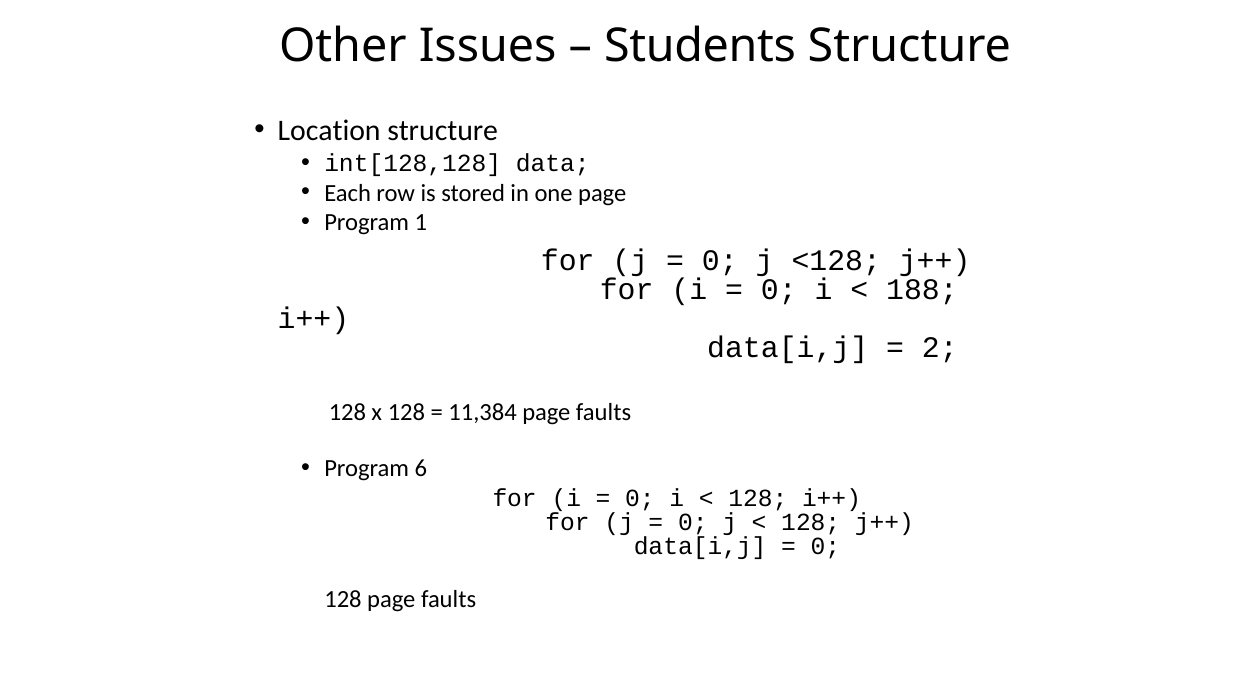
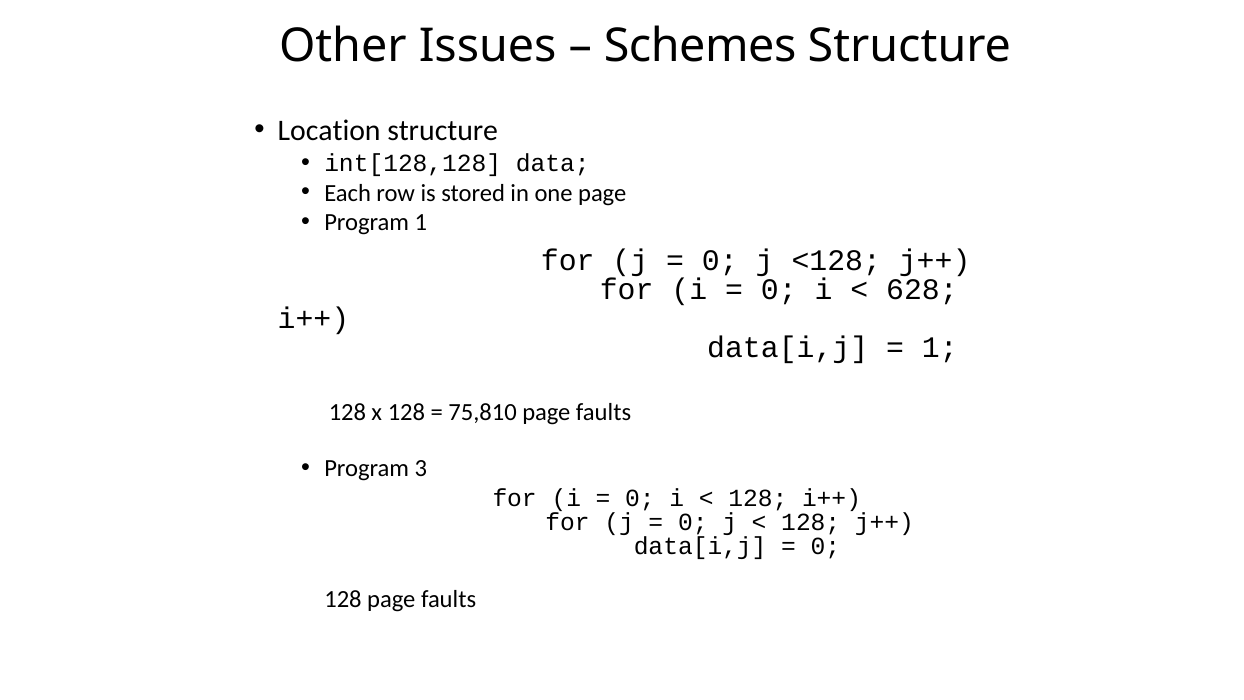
Students: Students -> Schemes
188: 188 -> 628
2 at (940, 347): 2 -> 1
11,384: 11,384 -> 75,810
6: 6 -> 3
